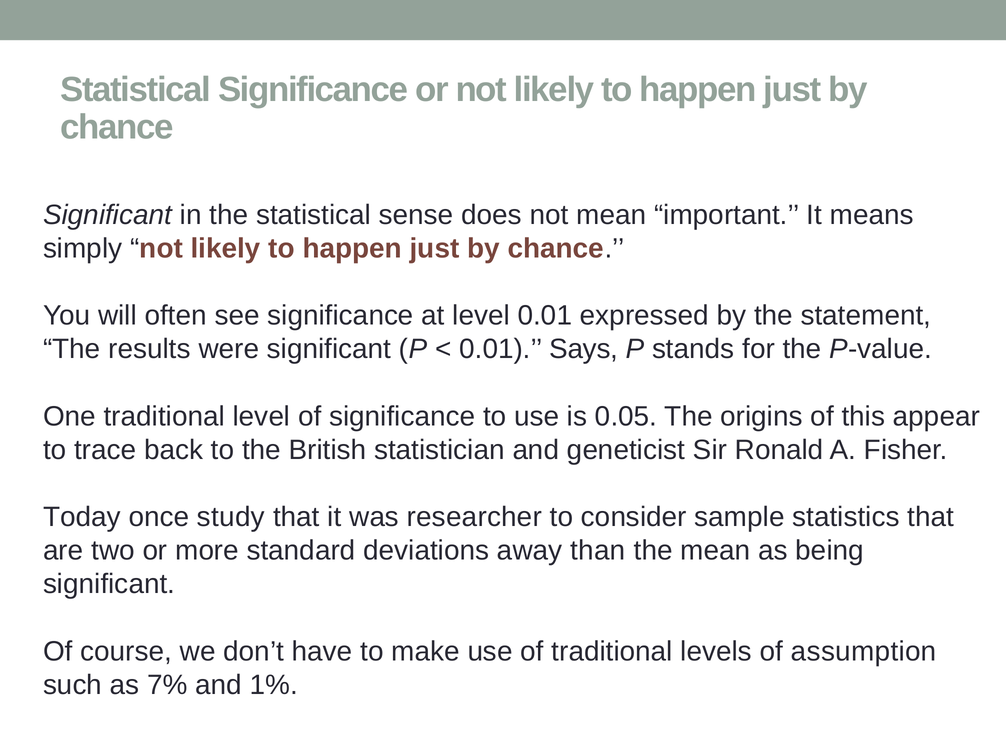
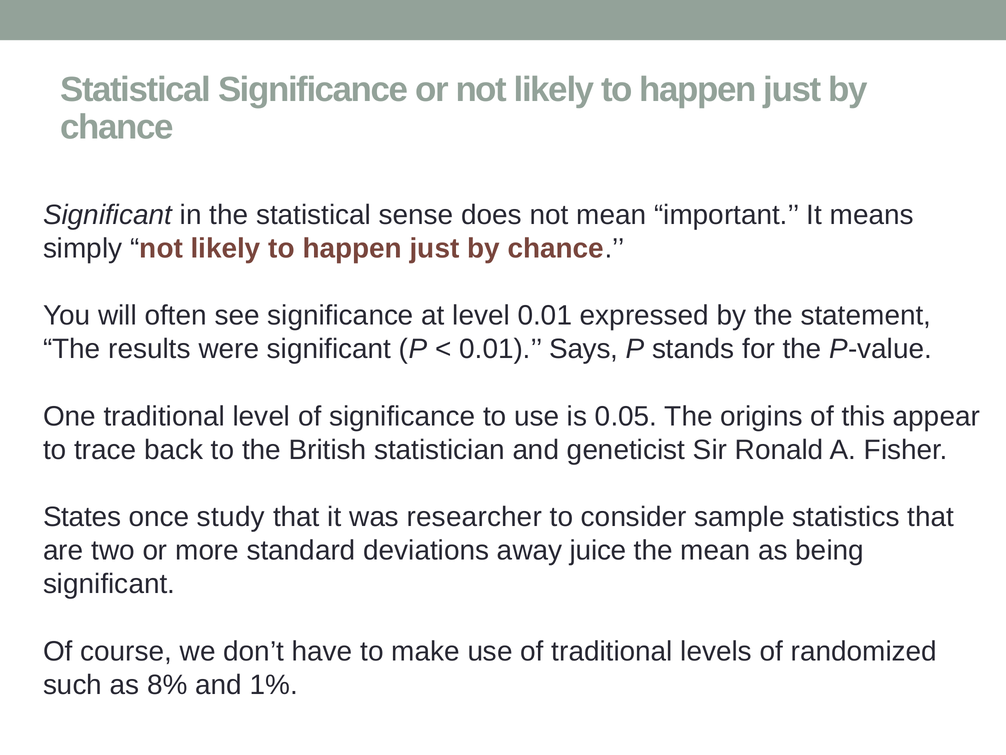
Today: Today -> States
than: than -> juice
assumption: assumption -> randomized
7%: 7% -> 8%
